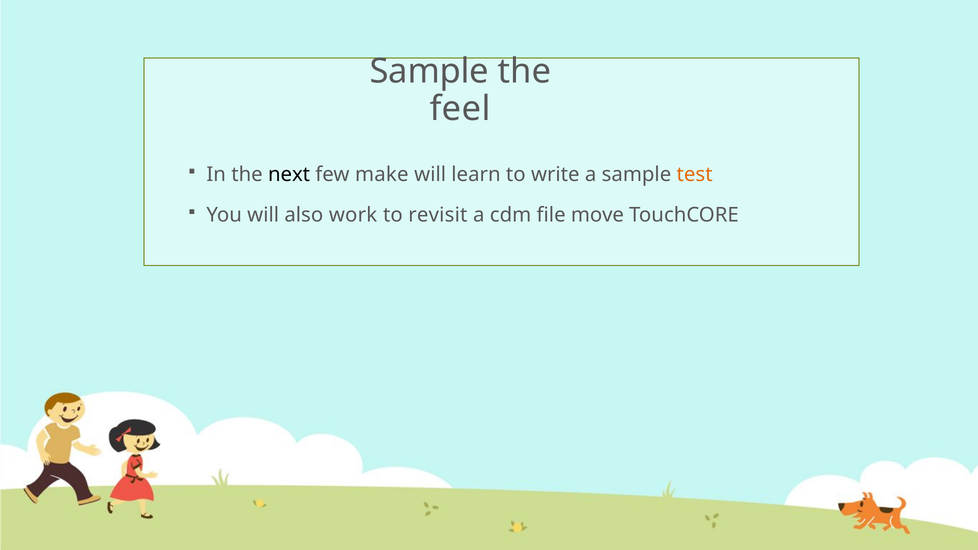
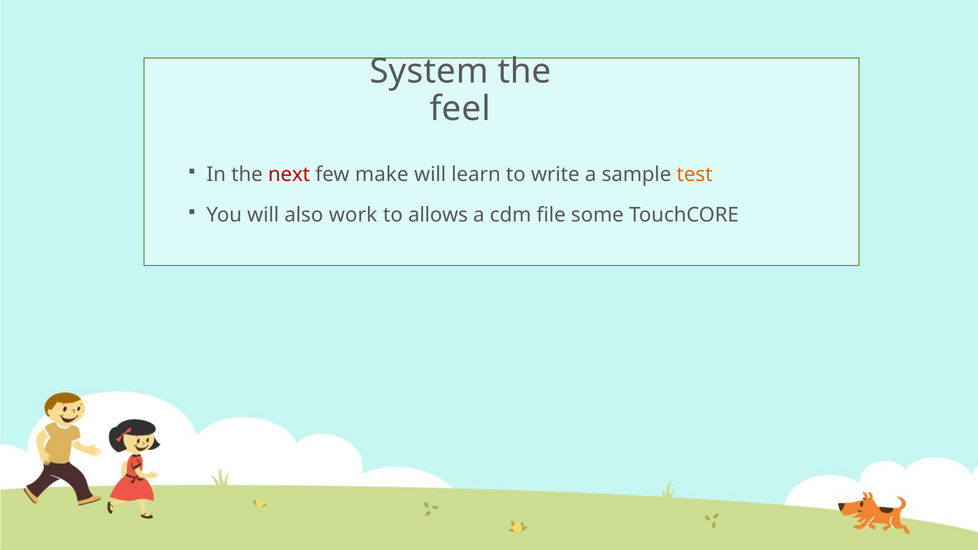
Sample at (429, 72): Sample -> System
next colour: black -> red
revisit: revisit -> allows
move: move -> some
